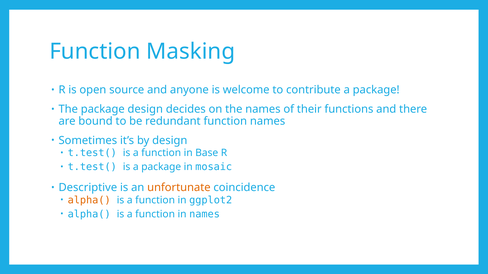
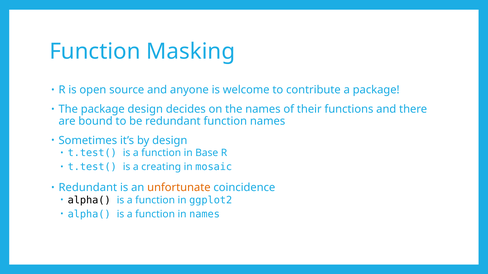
is a package: package -> creating
Descriptive at (88, 188): Descriptive -> Redundant
alpha( at (89, 200) colour: orange -> black
